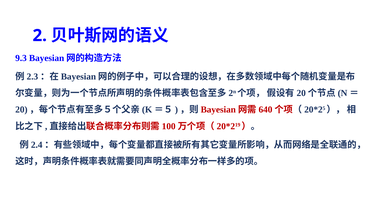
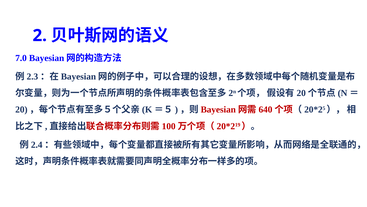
9.3: 9.3 -> 7.0
